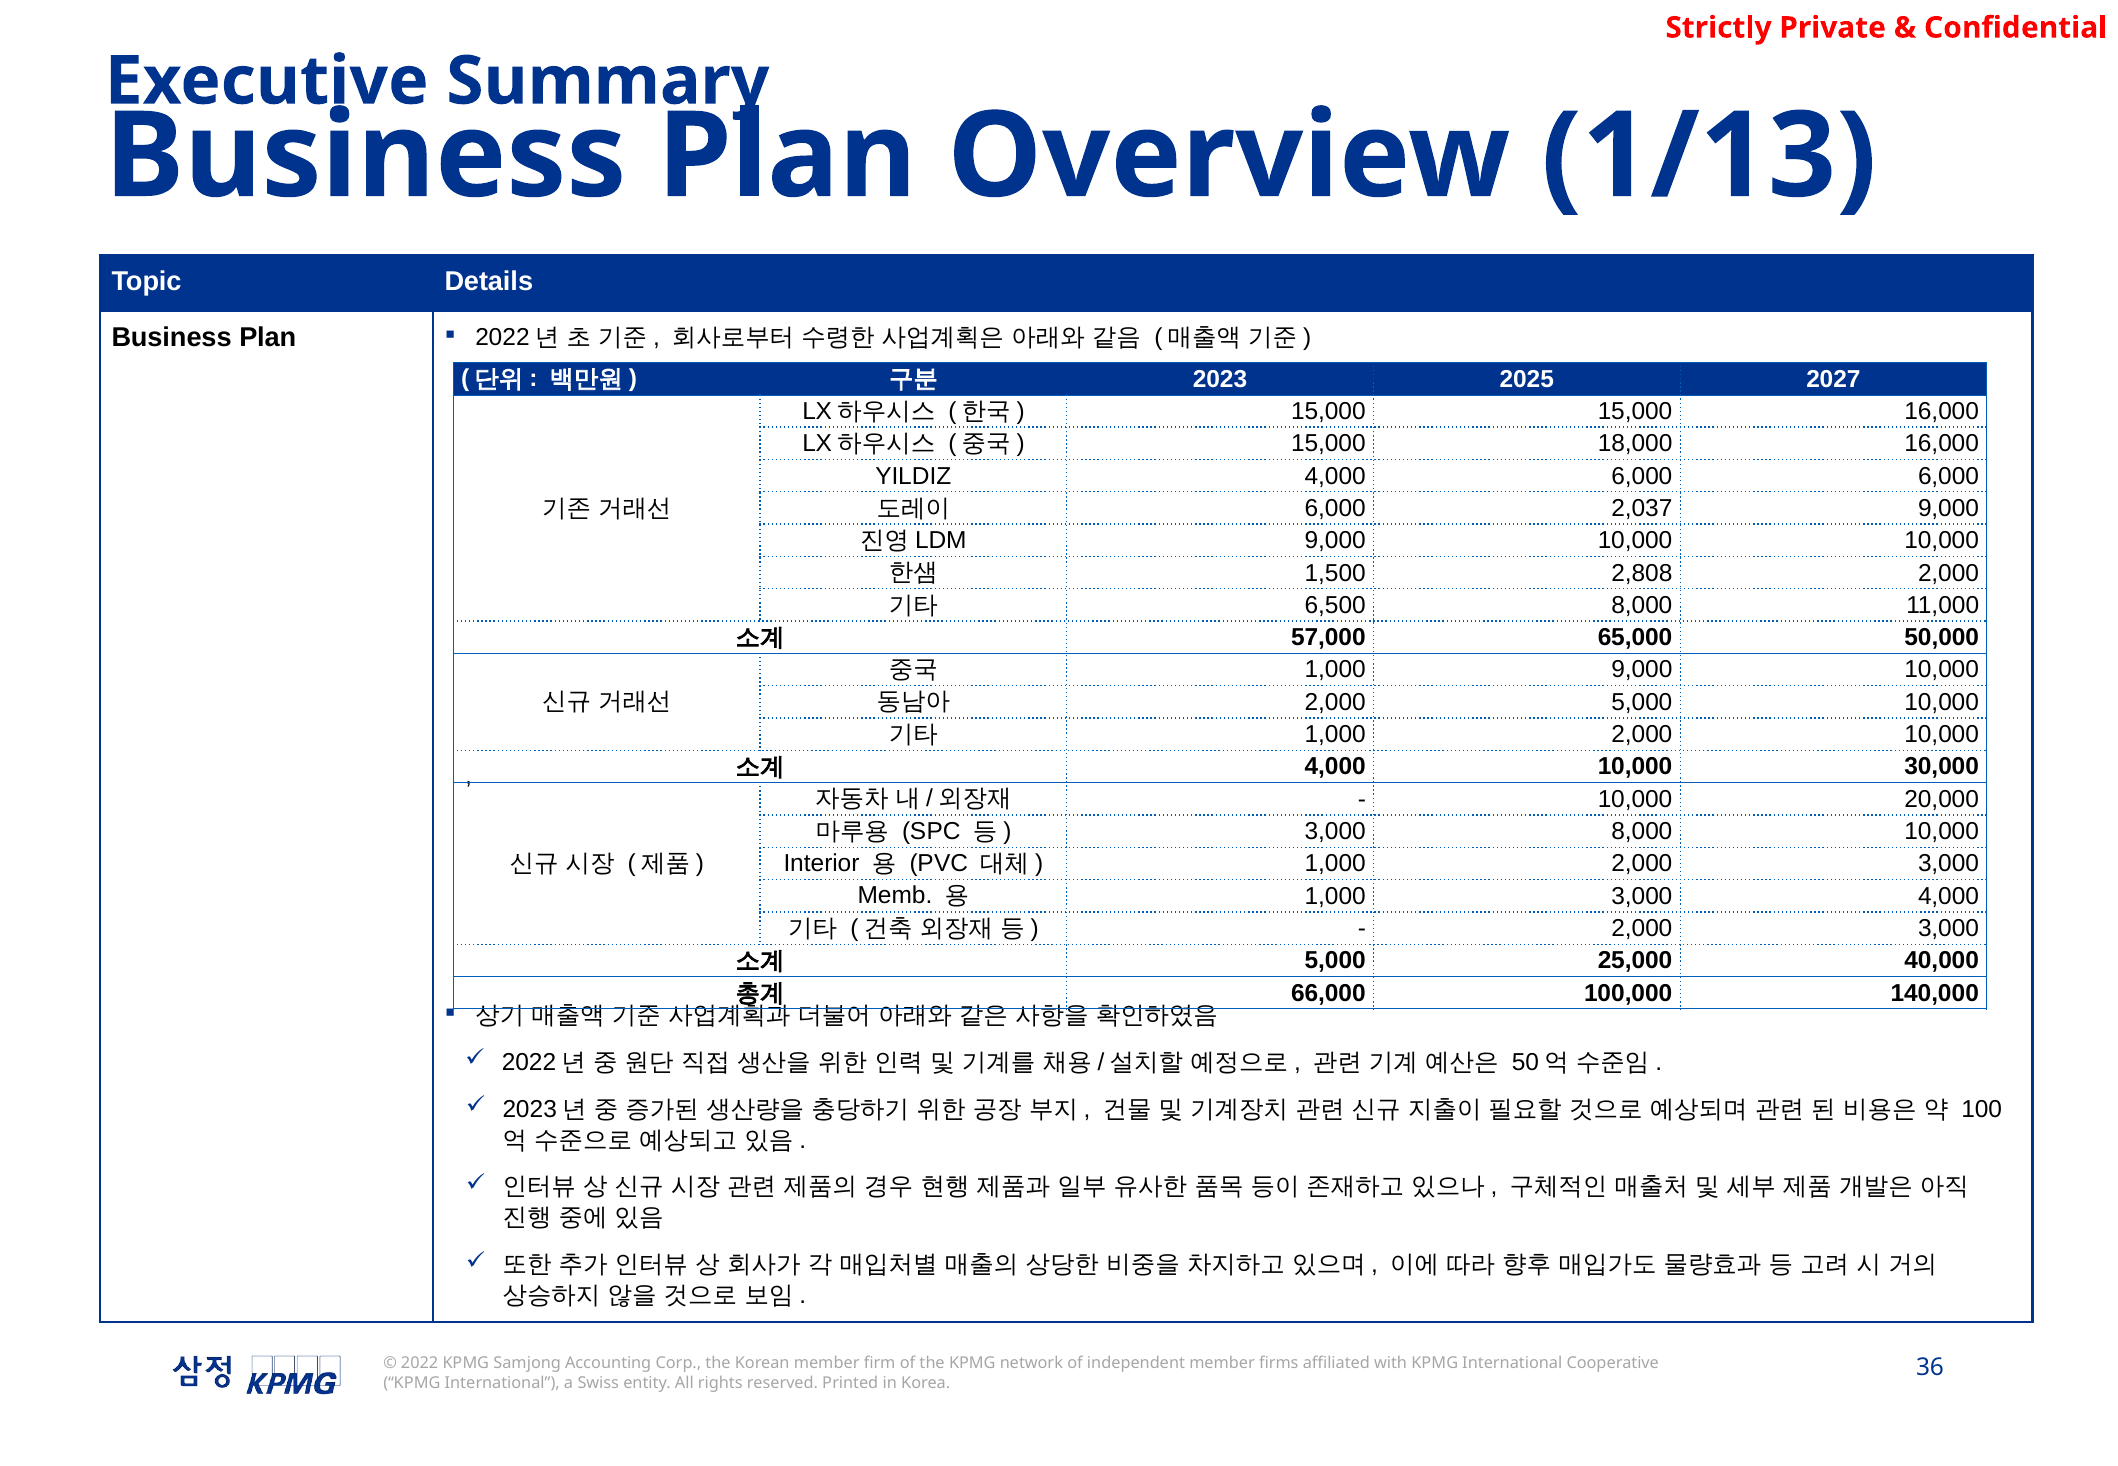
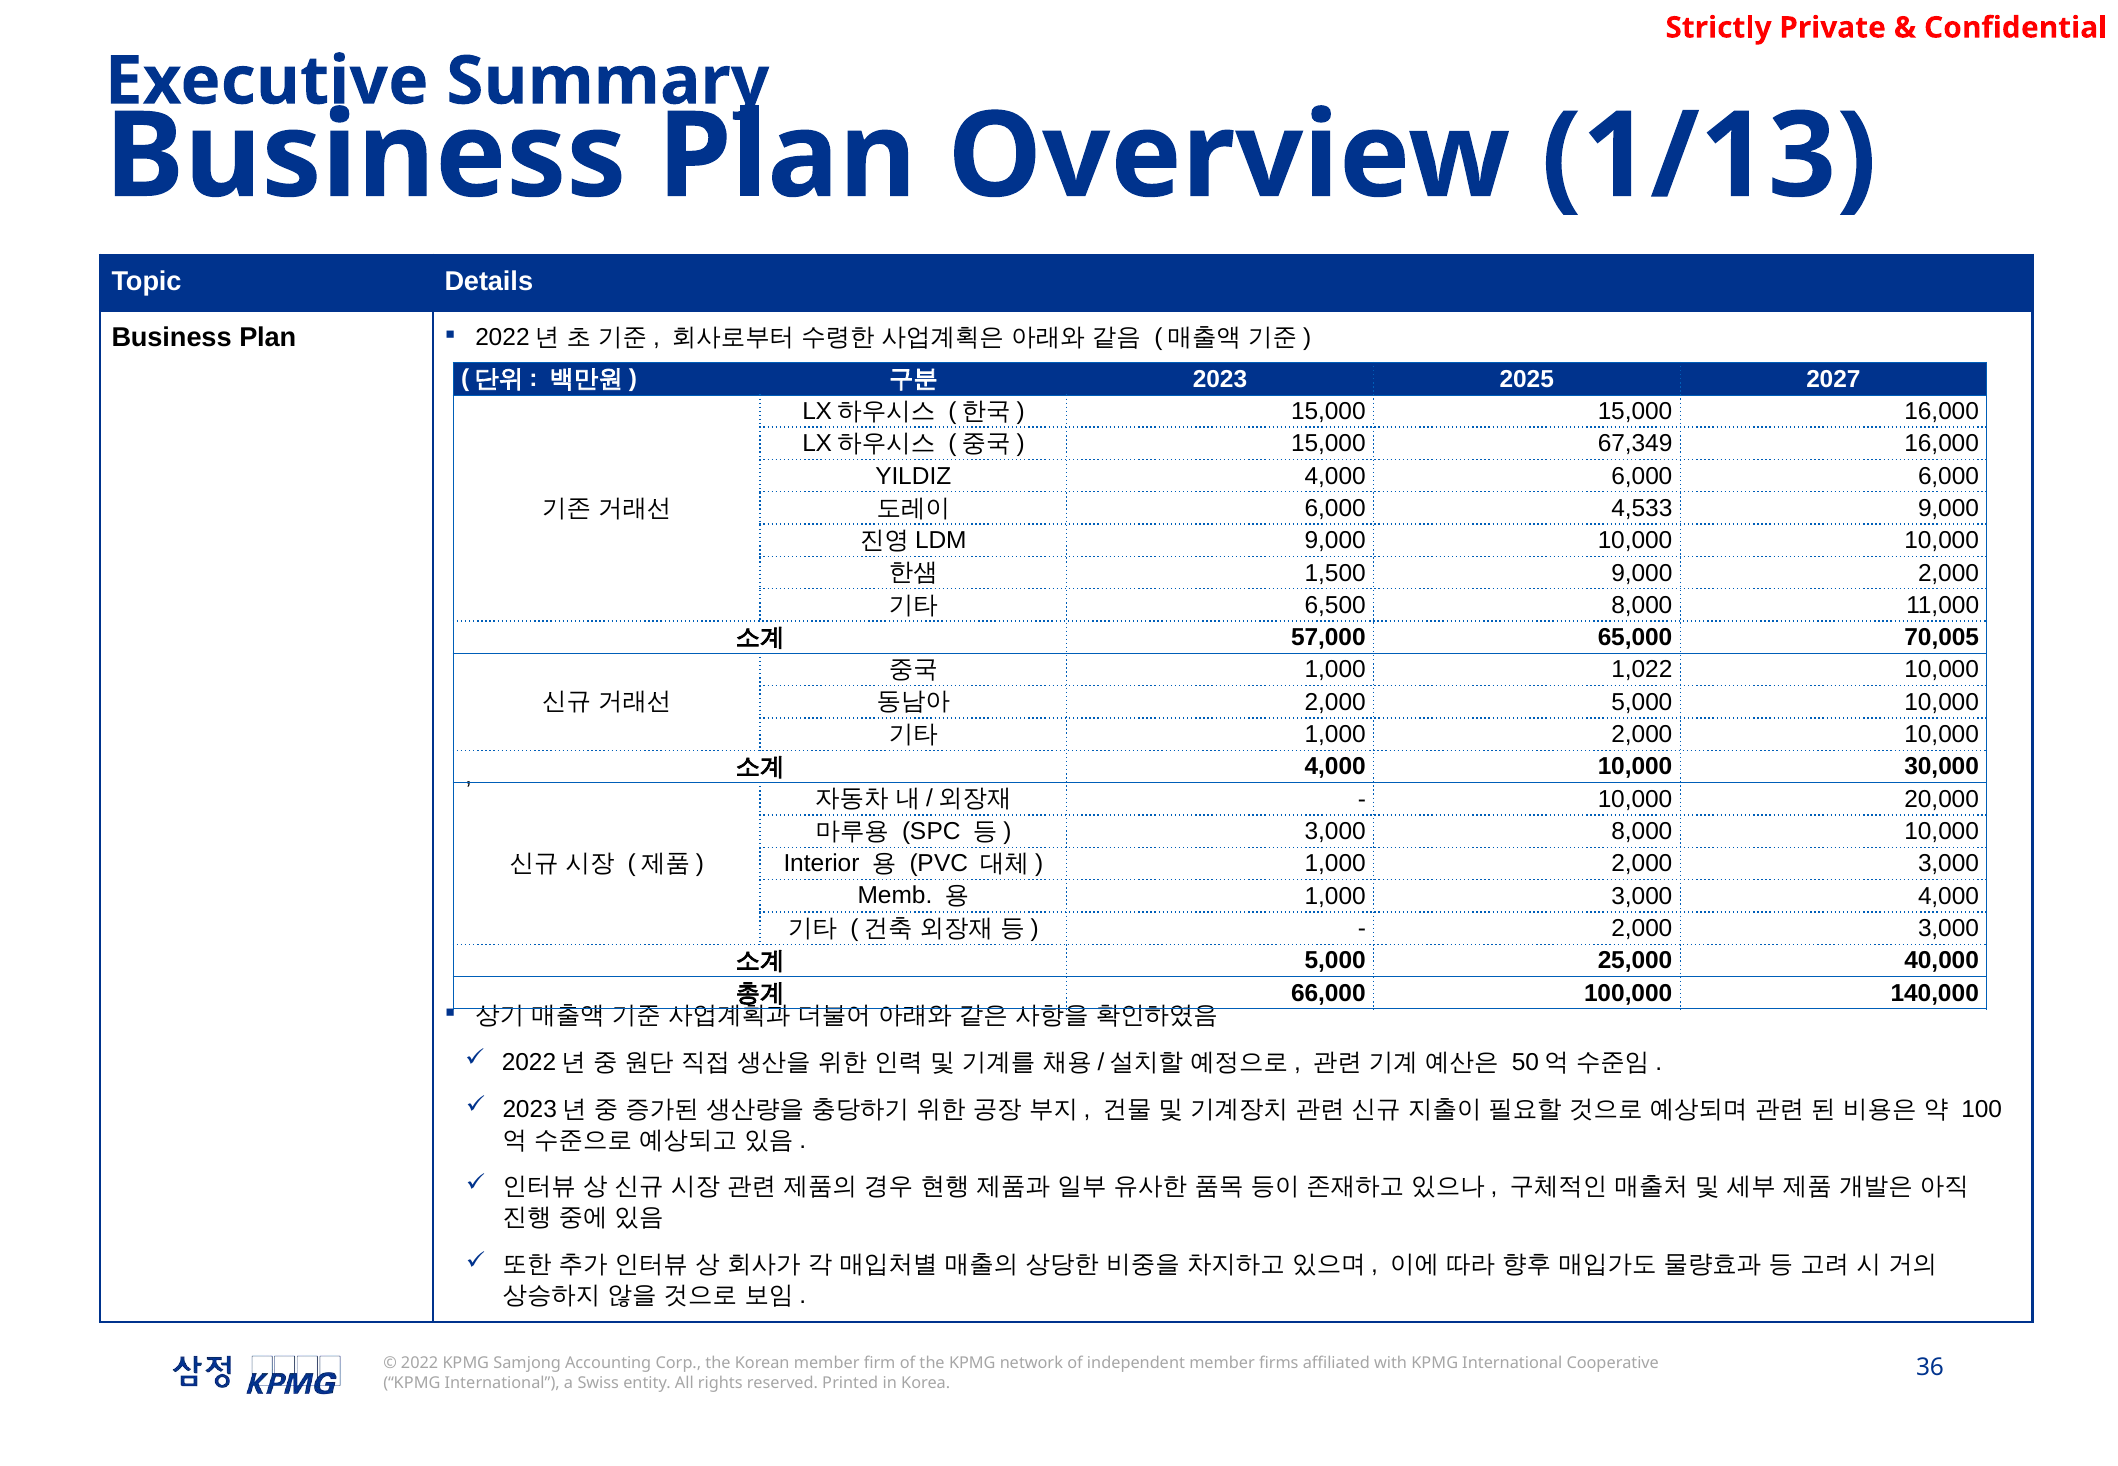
18,000: 18,000 -> 67,349
2,037: 2,037 -> 4,533
1,500 2,808: 2,808 -> 9,000
50,000: 50,000 -> 70,005
1,000 9,000: 9,000 -> 1,022
